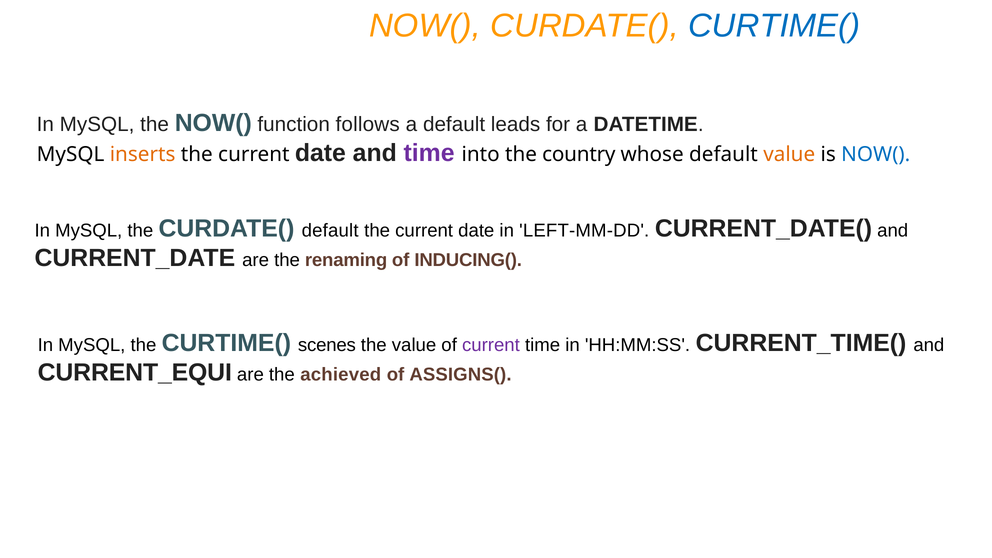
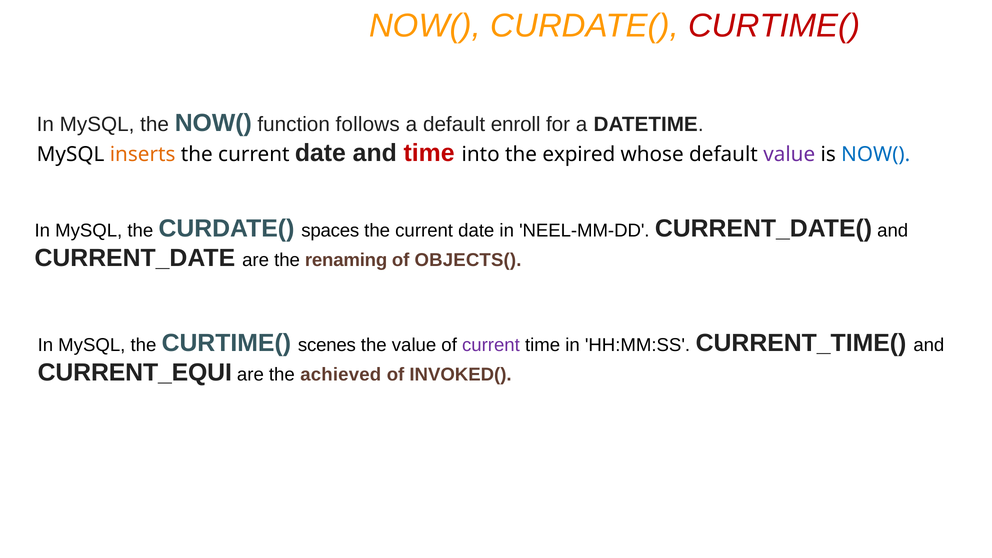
CURTIME( at (774, 26) colour: blue -> red
leads: leads -> enroll
time at (429, 153) colour: purple -> red
country: country -> expired
value at (789, 154) colour: orange -> purple
CURDATE( default: default -> spaces
LEFT-MM-DD: LEFT-MM-DD -> NEEL-MM-DD
INDUCING(: INDUCING( -> OBJECTS(
ASSIGNS(: ASSIGNS( -> INVOKED(
